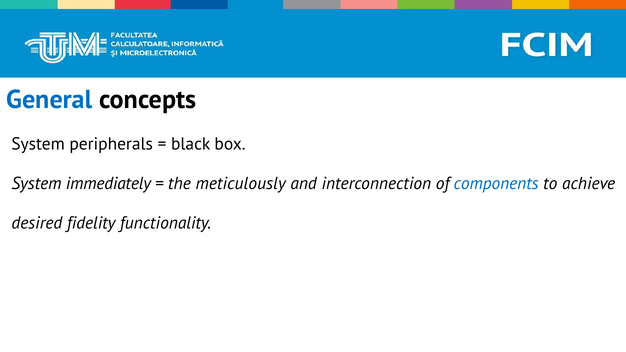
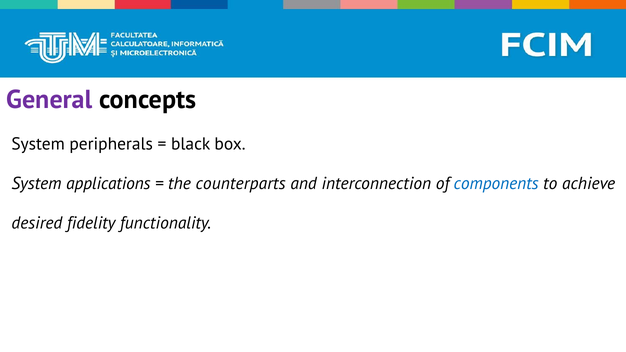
General colour: blue -> purple
immediately: immediately -> applications
meticulously: meticulously -> counterparts
